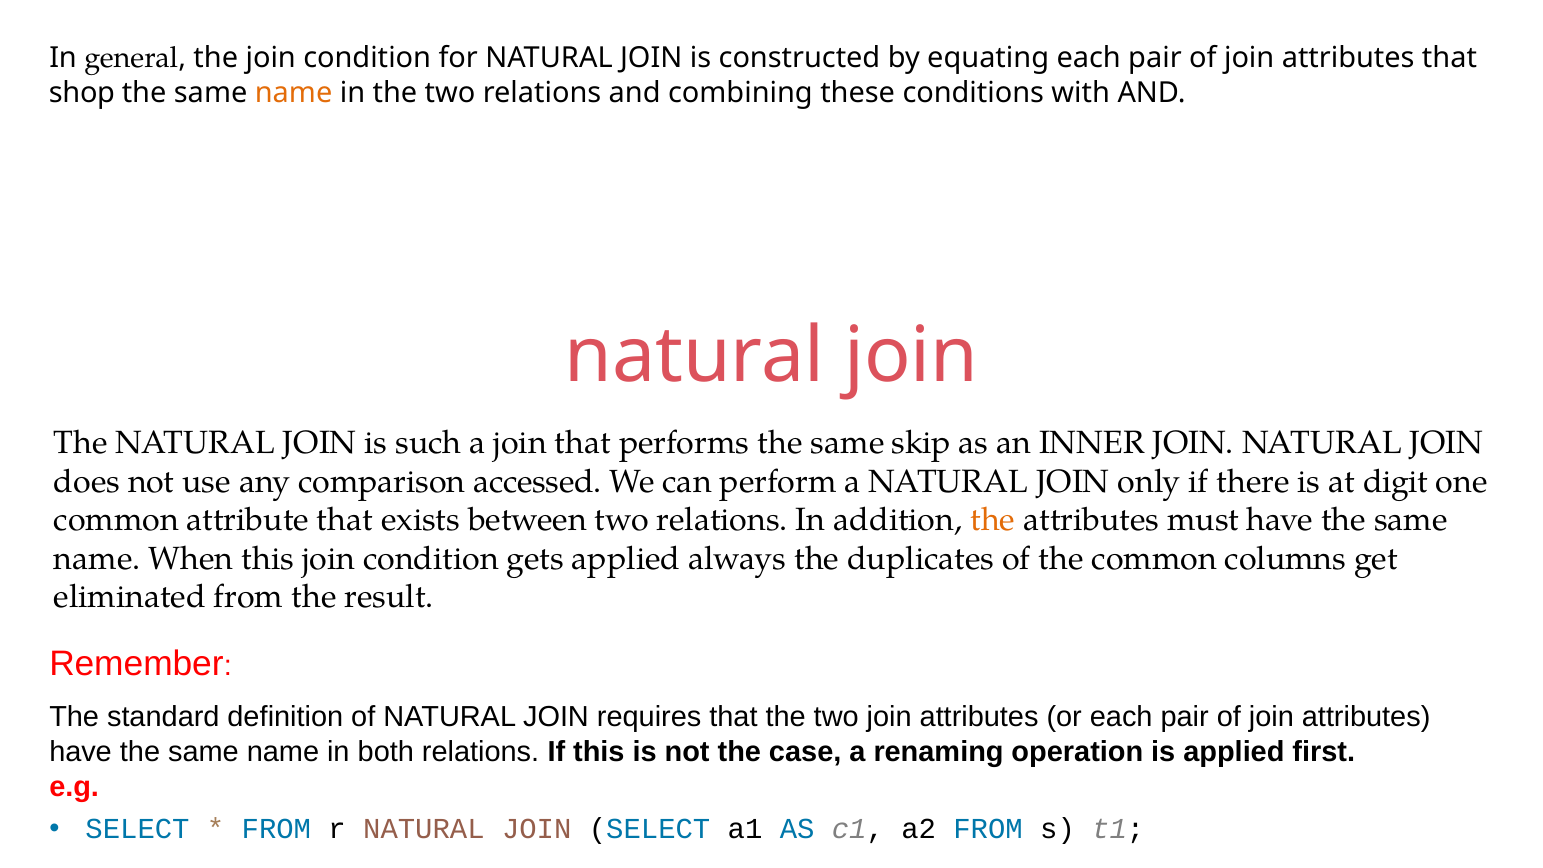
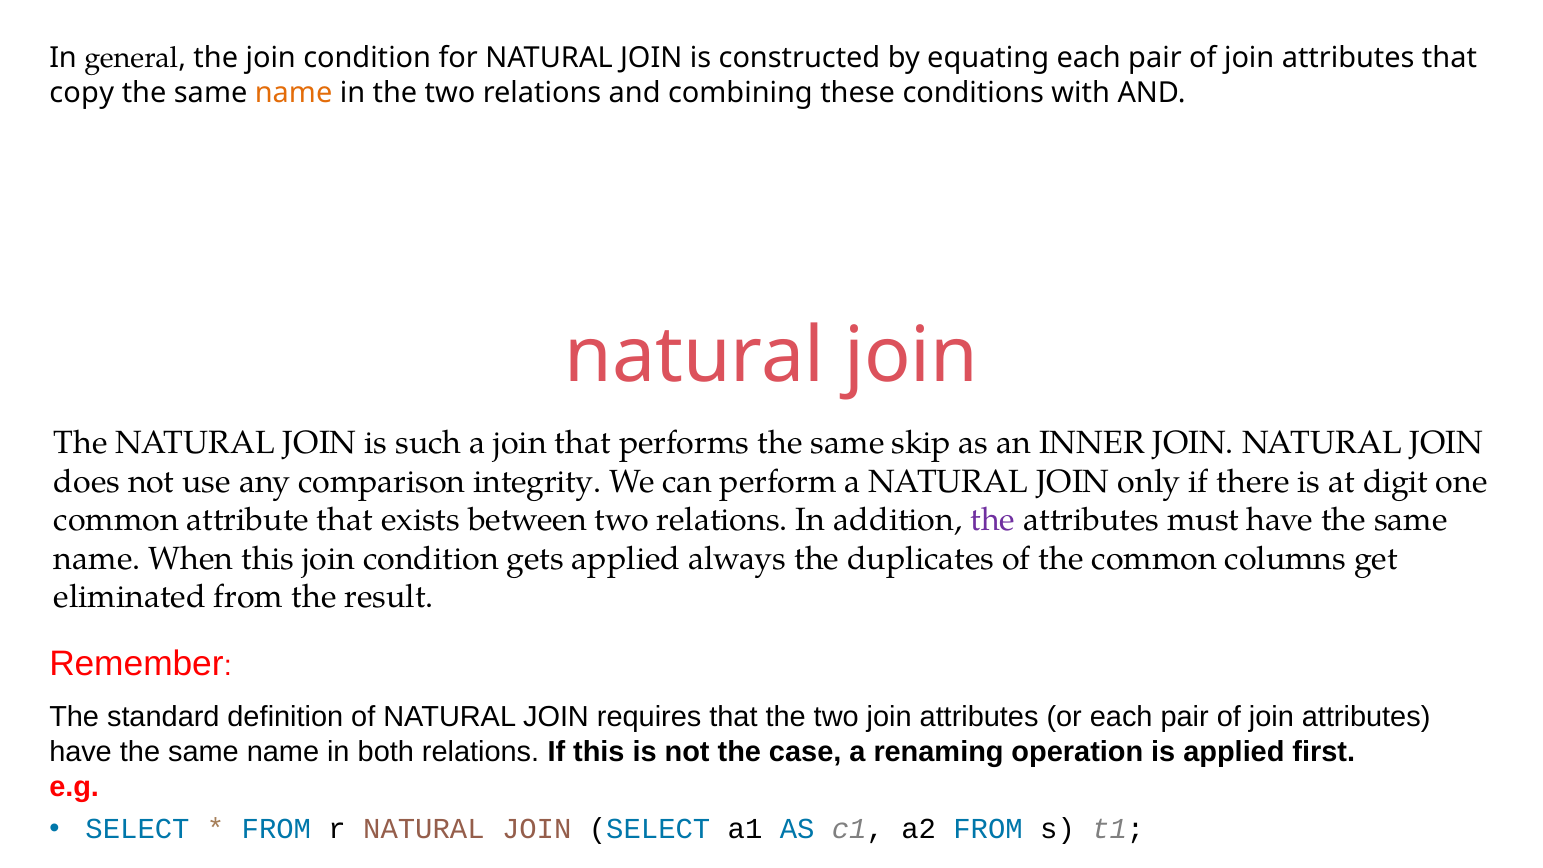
shop: shop -> copy
accessed: accessed -> integrity
the at (993, 520) colour: orange -> purple
